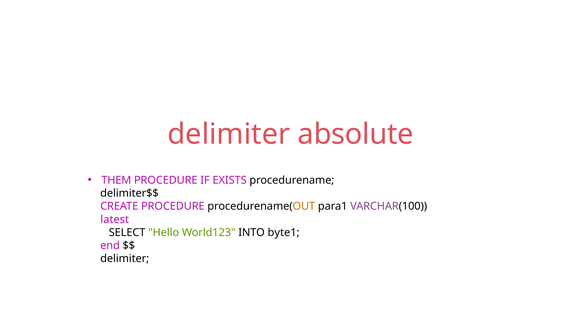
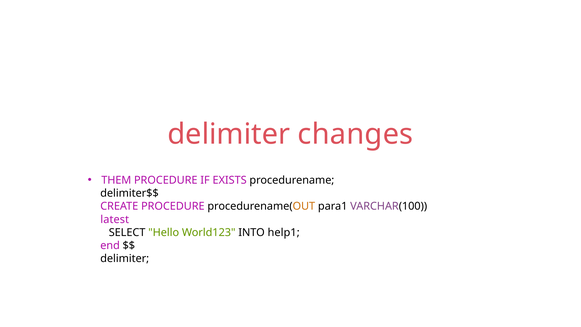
absolute: absolute -> changes
byte1: byte1 -> help1
